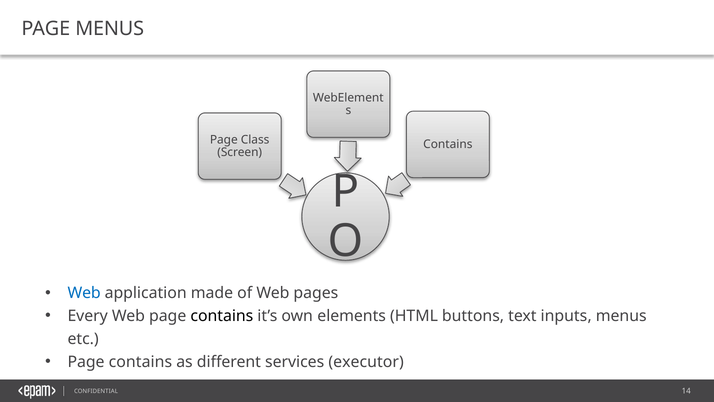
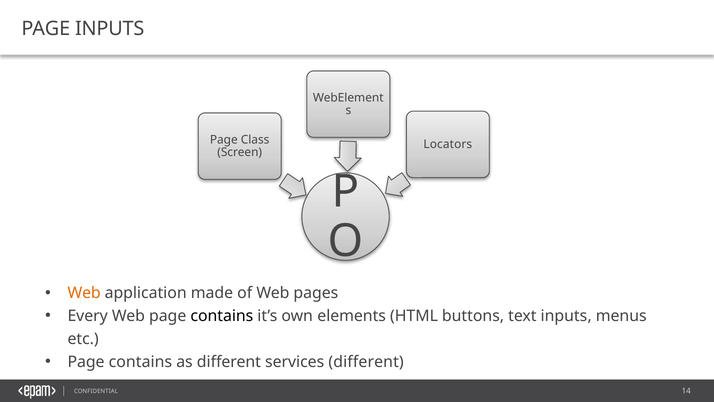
PAGE MENUS: MENUS -> INPUTS
Contains at (448, 144): Contains -> Locators
Web at (84, 293) colour: blue -> orange
services executor: executor -> different
